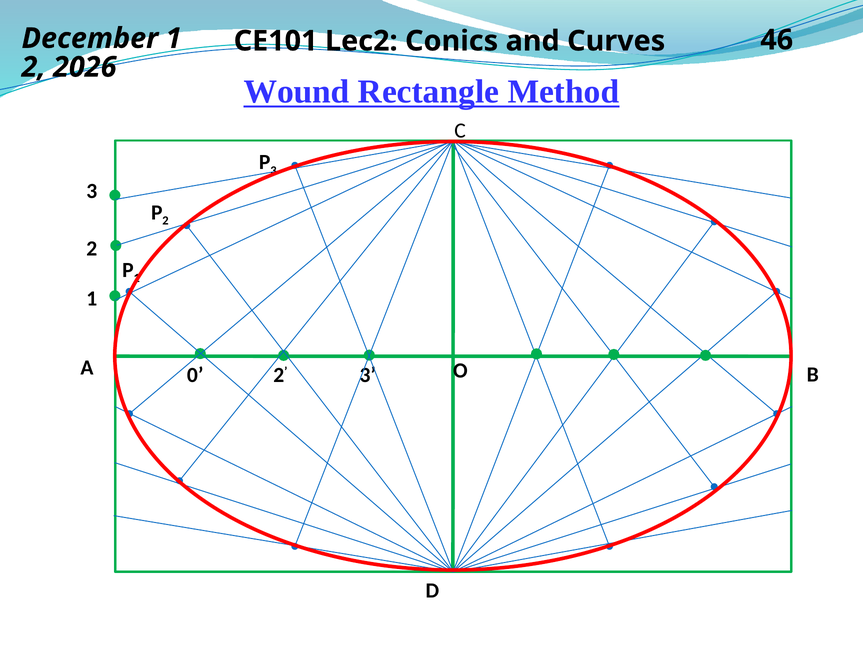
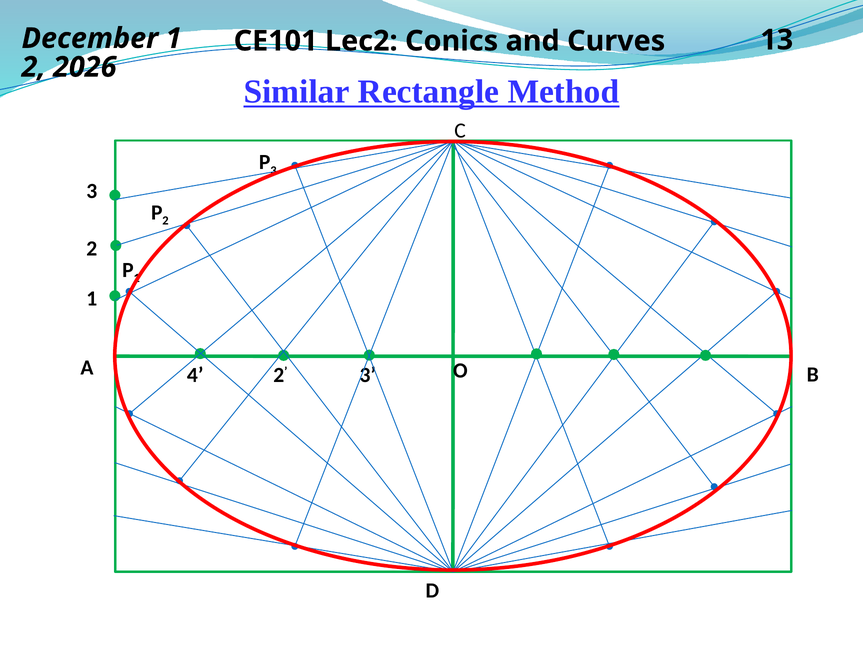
46: 46 -> 13
Wound: Wound -> Similar
0: 0 -> 4
